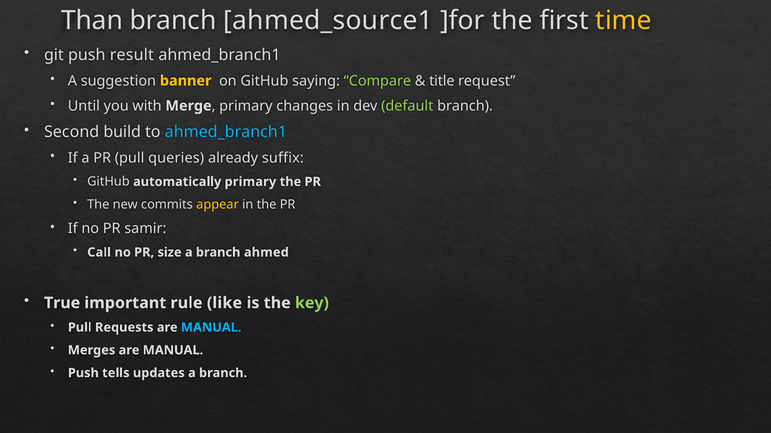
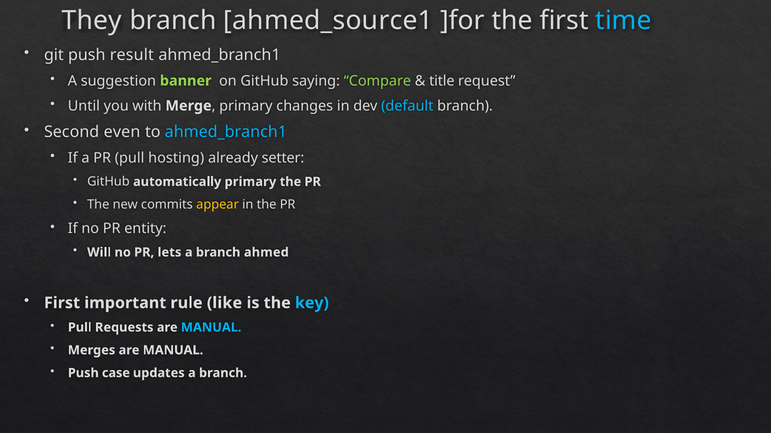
Than: Than -> They
time colour: yellow -> light blue
banner colour: yellow -> light green
default colour: light green -> light blue
build: build -> even
queries: queries -> hosting
suffix: suffix -> setter
samir: samir -> entity
Call: Call -> Will
size: size -> lets
True at (62, 303): True -> First
key colour: light green -> light blue
tells: tells -> case
